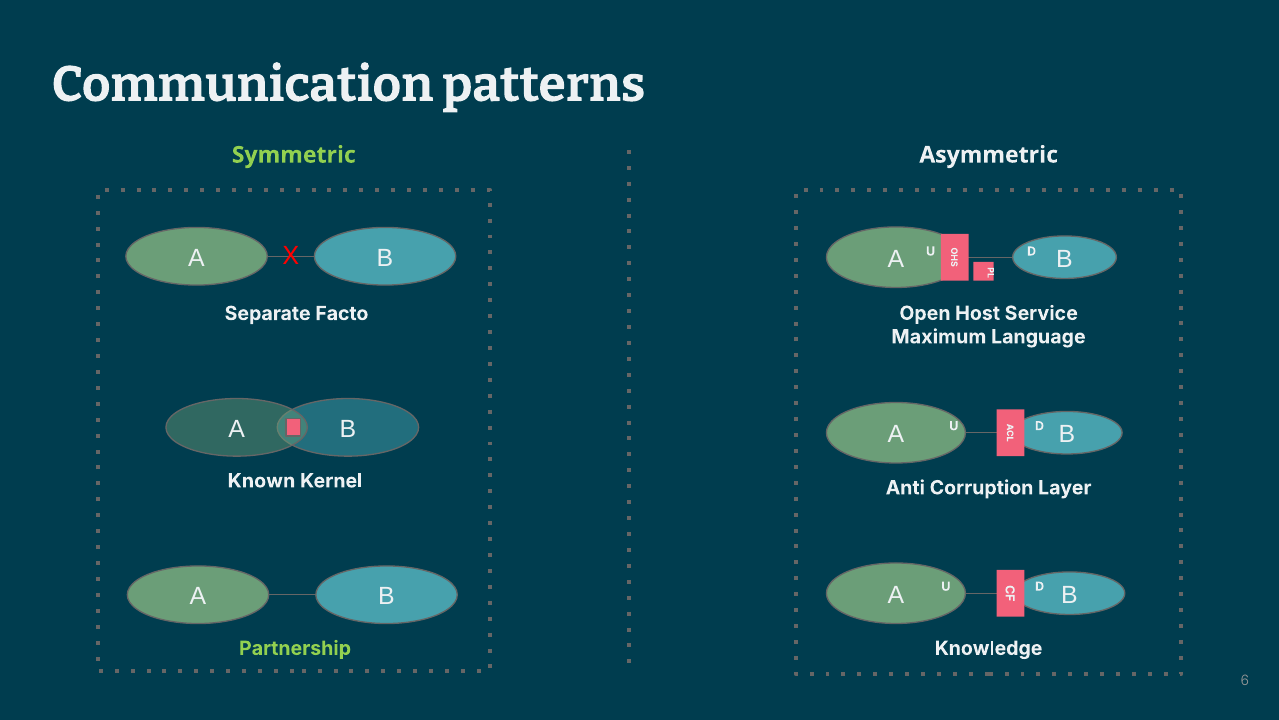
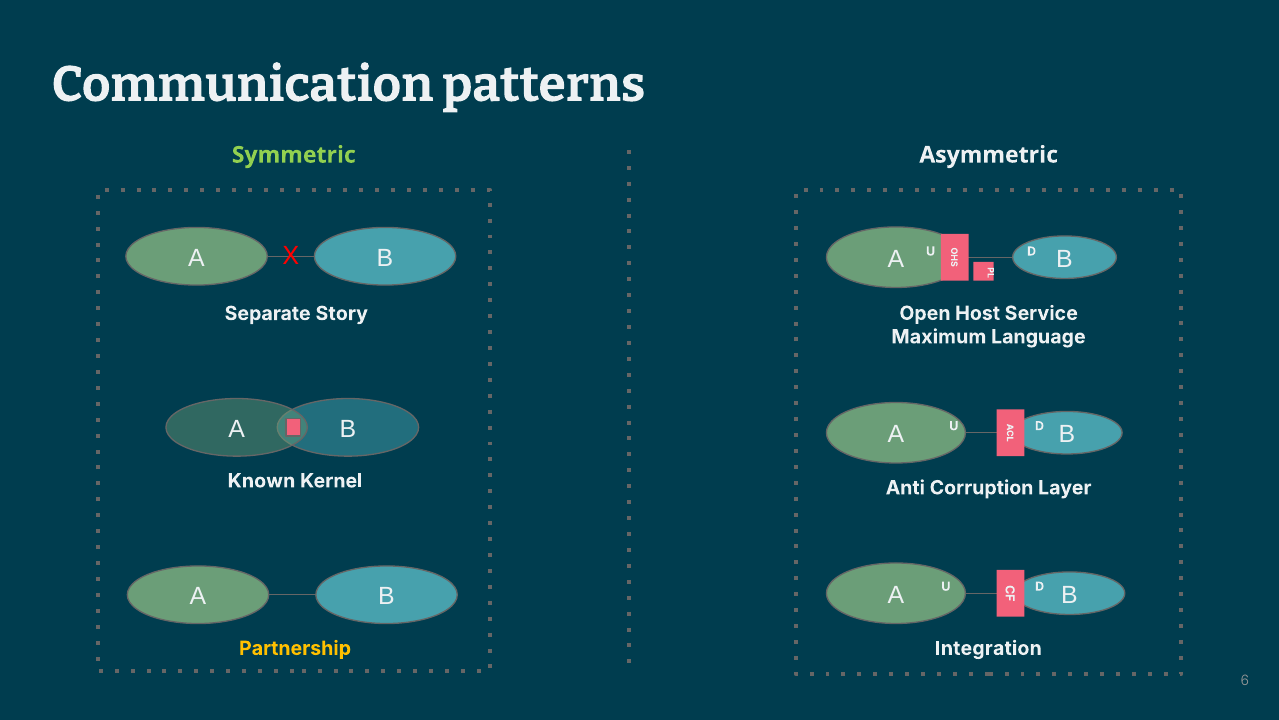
Facto: Facto -> Story
Partnership colour: light green -> yellow
Knowledge: Knowledge -> Integration
